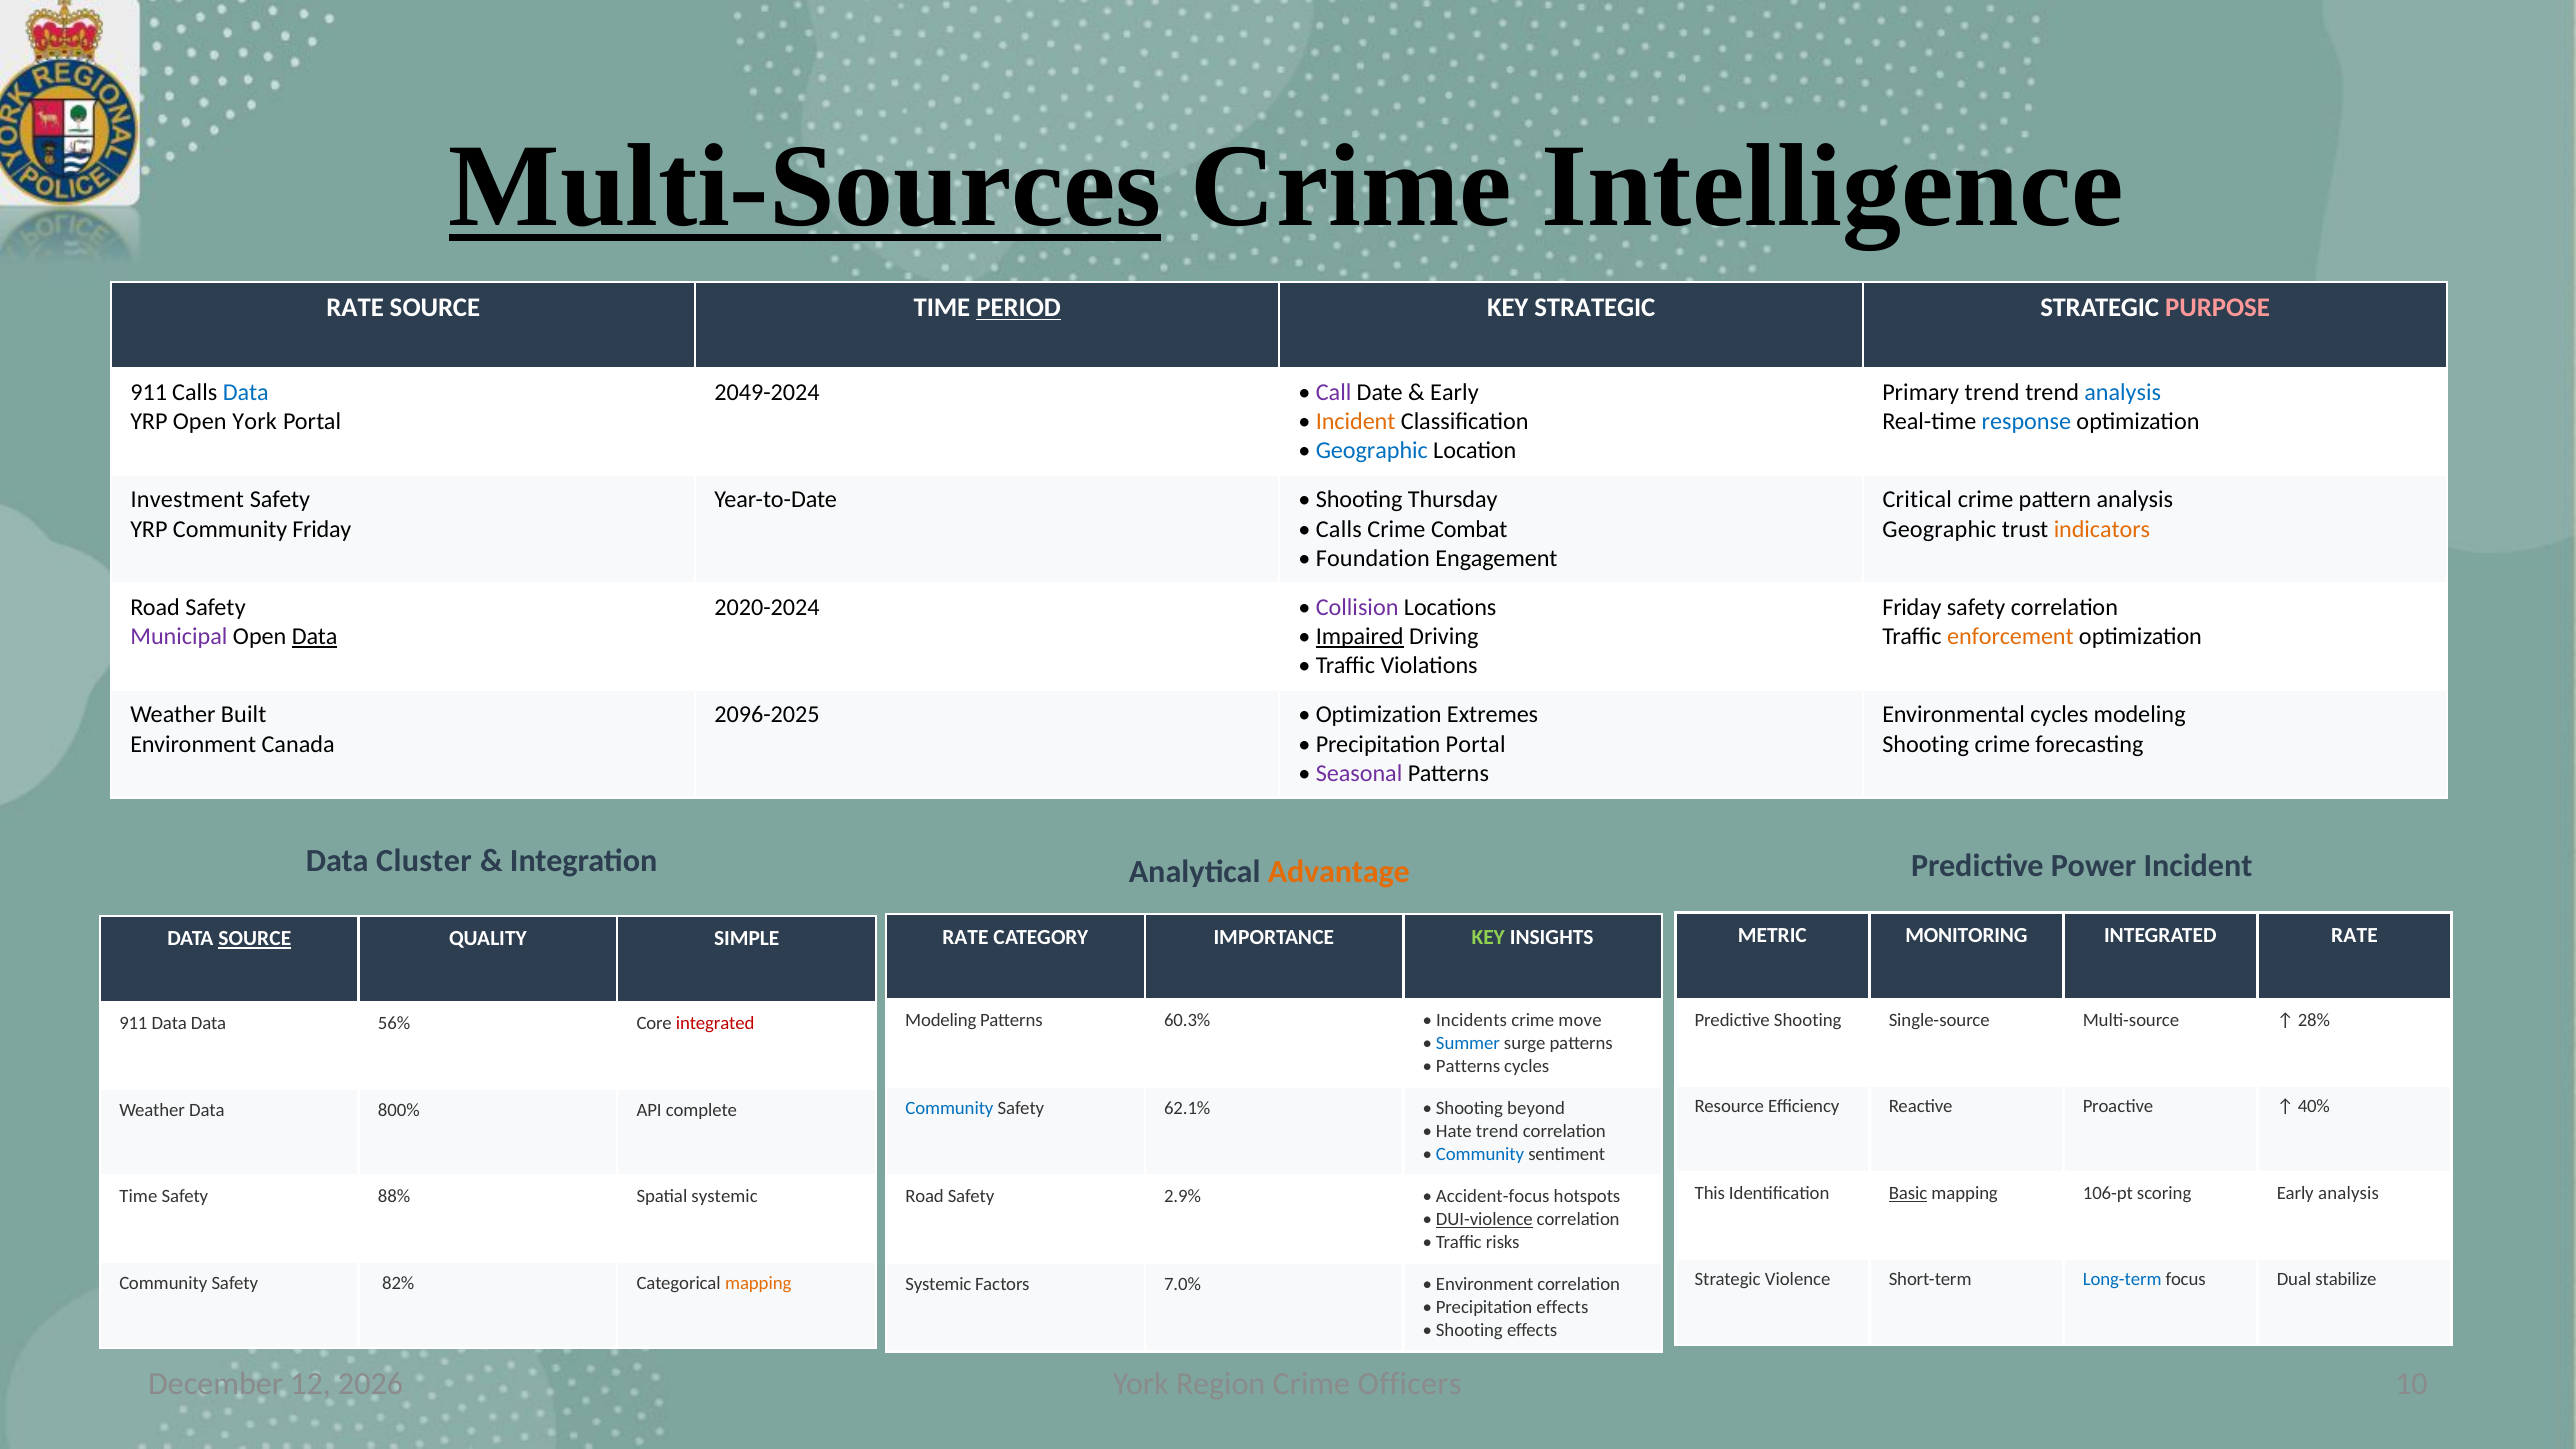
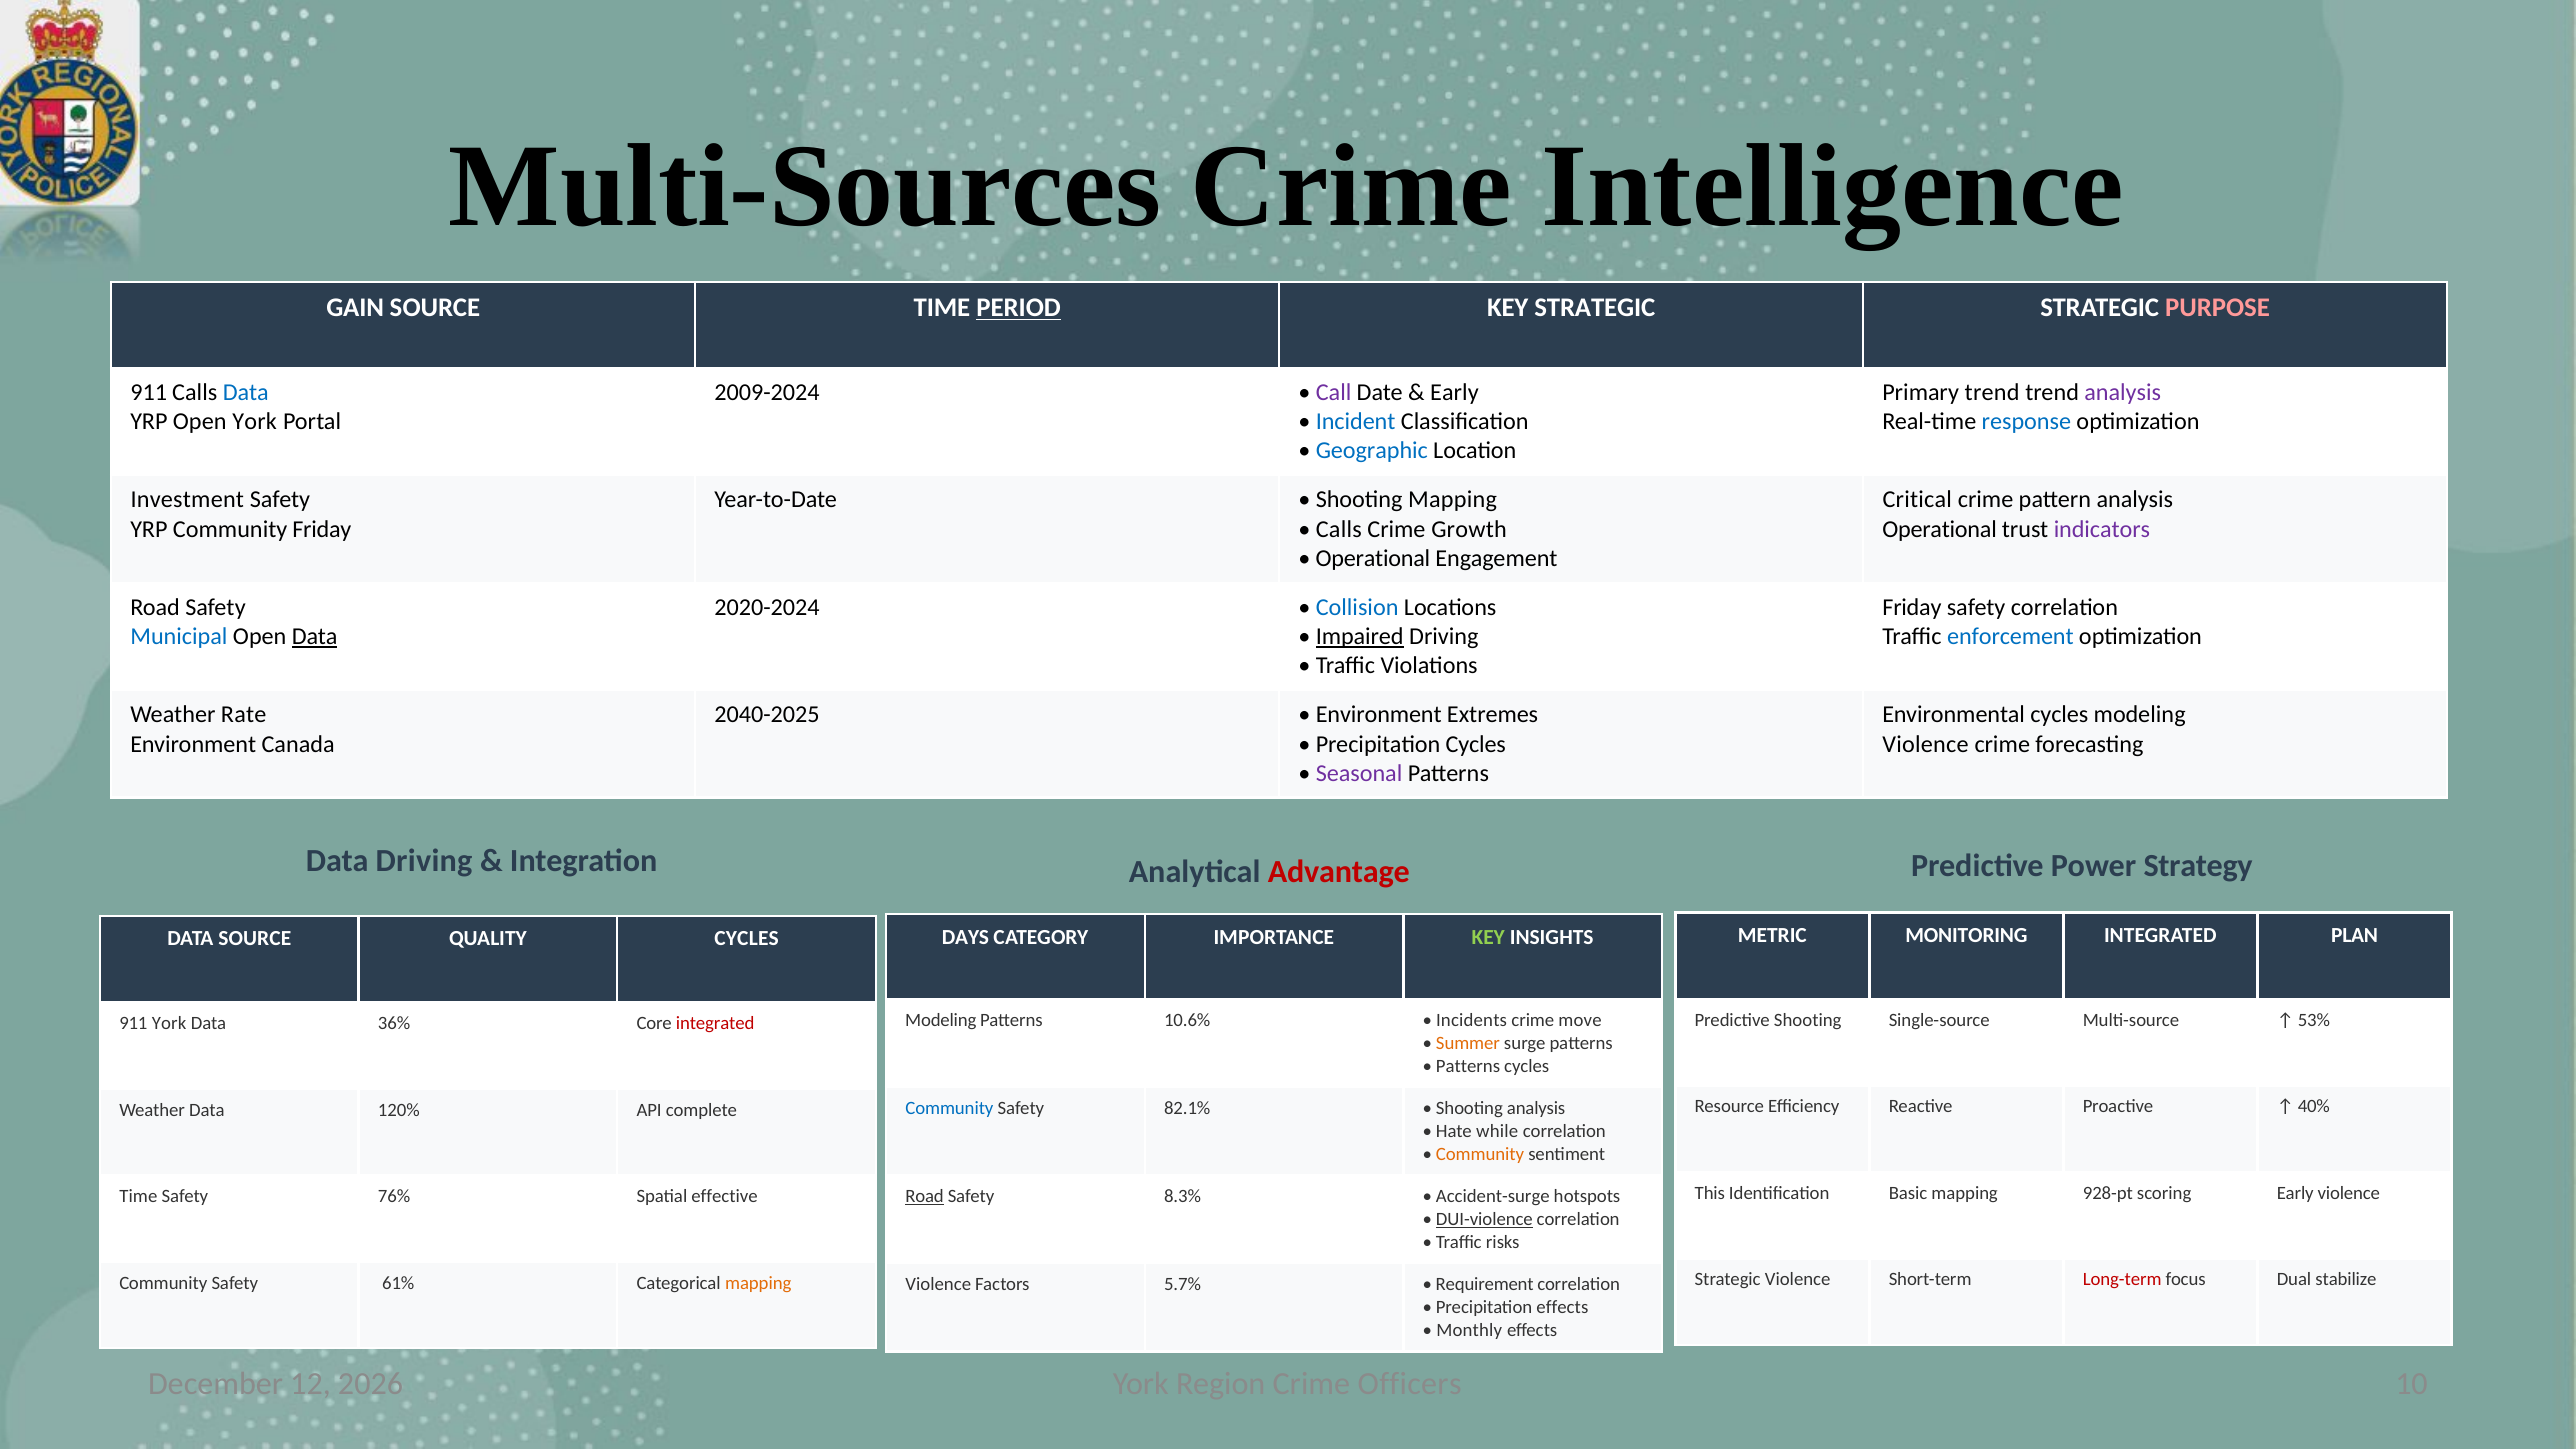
Multi-Sources underline: present -> none
RATE at (355, 308): RATE -> GAIN
2049-2024: 2049-2024 -> 2009-2024
analysis at (2123, 392) colour: blue -> purple
Incident at (1356, 422) colour: orange -> blue
Shooting Thursday: Thursday -> Mapping
Combat: Combat -> Growth
Geographic at (1939, 529): Geographic -> Operational
indicators colour: orange -> purple
Foundation at (1373, 558): Foundation -> Operational
Collision colour: purple -> blue
Municipal colour: purple -> blue
enforcement colour: orange -> blue
Built: Built -> Rate
2096-2025: 2096-2025 -> 2040-2025
Optimization at (1379, 715): Optimization -> Environment
Precipitation Portal: Portal -> Cycles
Shooting at (1926, 744): Shooting -> Violence
Data Cluster: Cluster -> Driving
Power Incident: Incident -> Strategy
Advantage colour: orange -> red
INTEGRATED RATE: RATE -> PLAN
RATE at (965, 937): RATE -> DAYS
SOURCE at (255, 939) underline: present -> none
QUALITY SIMPLE: SIMPLE -> CYCLES
60.3%: 60.3% -> 10.6%
28%: 28% -> 53%
911 Data: Data -> York
56%: 56% -> 36%
Summer colour: blue -> orange
62.1%: 62.1% -> 82.1%
Shooting beyond: beyond -> analysis
800%: 800% -> 120%
Hate trend: trend -> while
Community at (1480, 1154) colour: blue -> orange
Basic underline: present -> none
106-pt: 106-pt -> 928-pt
Early analysis: analysis -> violence
88%: 88% -> 76%
Spatial systemic: systemic -> effective
Road at (925, 1196) underline: none -> present
2.9%: 2.9% -> 8.3%
Accident-focus: Accident-focus -> Accident-surge
Long-term colour: blue -> red
82%: 82% -> 61%
Systemic at (938, 1284): Systemic -> Violence
7.0%: 7.0% -> 5.7%
Environment at (1485, 1284): Environment -> Requirement
Shooting at (1469, 1330): Shooting -> Monthly
